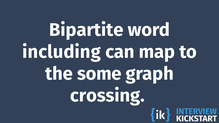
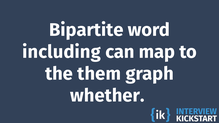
some: some -> them
crossing: crossing -> whether
